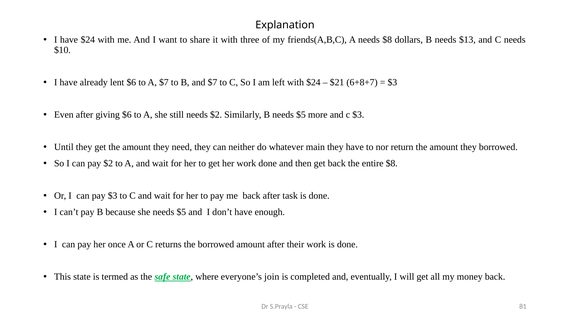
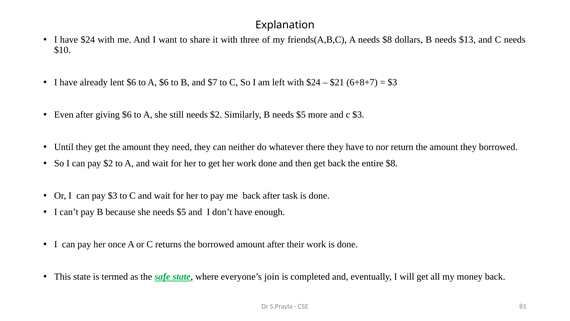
A $7: $7 -> $6
main: main -> there
